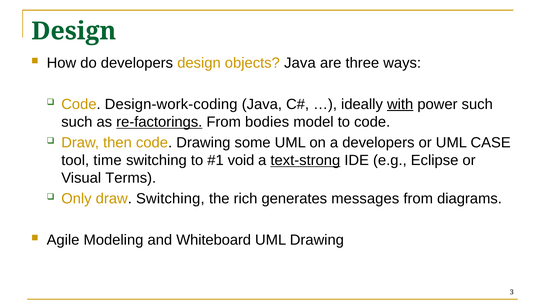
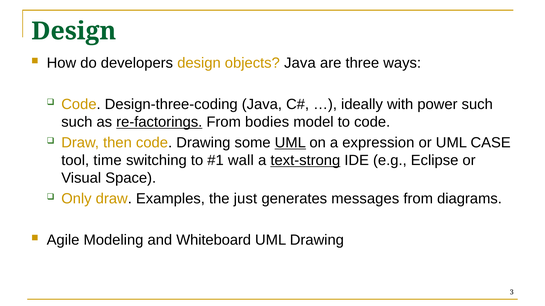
Design-work-coding: Design-work-coding -> Design-three-coding
with underline: present -> none
UML at (290, 143) underline: none -> present
a developers: developers -> expression
void: void -> wall
Terms: Terms -> Space
draw Switching: Switching -> Examples
rich: rich -> just
